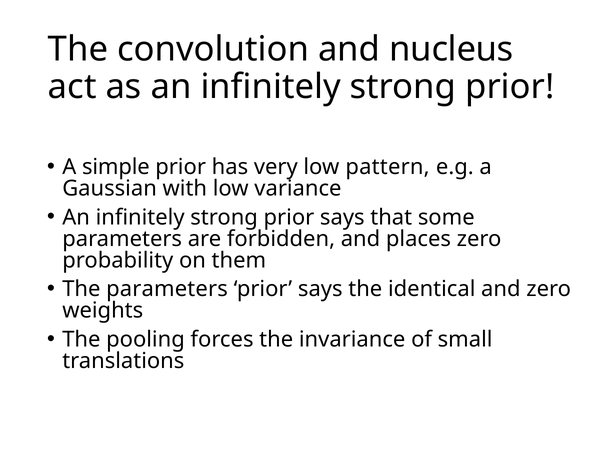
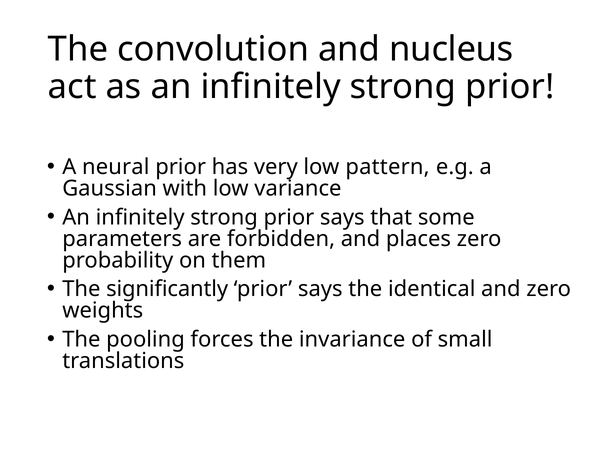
simple: simple -> neural
The parameters: parameters -> significantly
